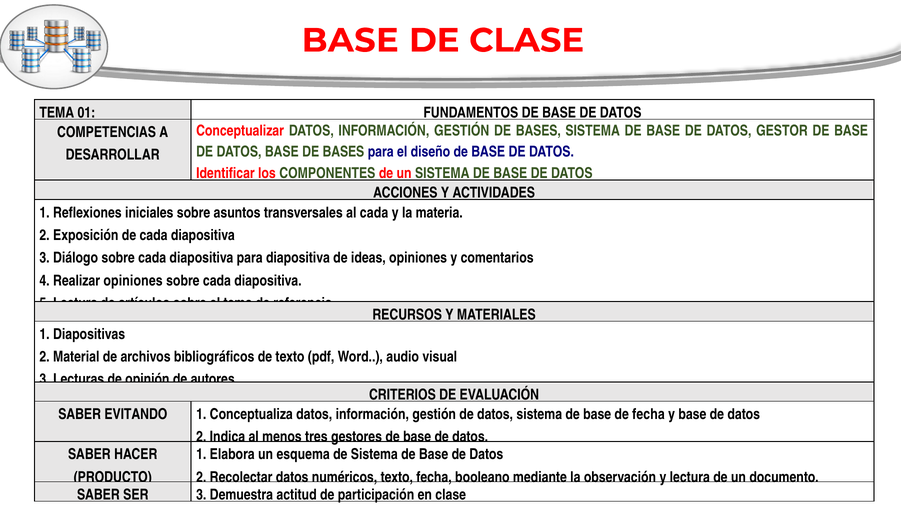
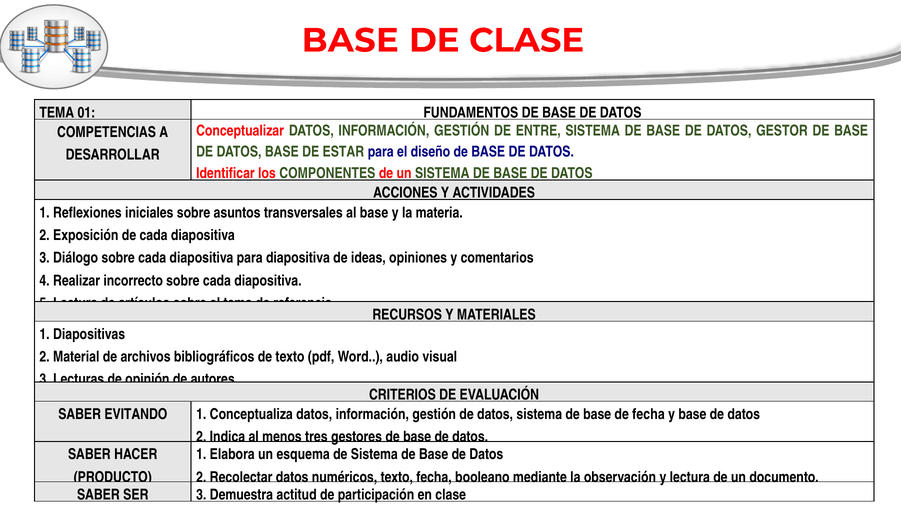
GESTIÓN DE BASES: BASES -> ENTRE
BASE DE BASES: BASES -> ESTAR
al cada: cada -> base
Realizar opiniones: opiniones -> incorrecto
